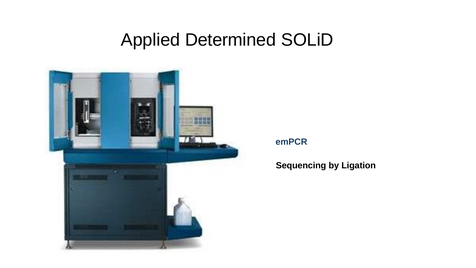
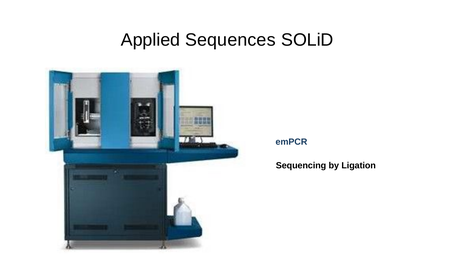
Determined: Determined -> Sequences
